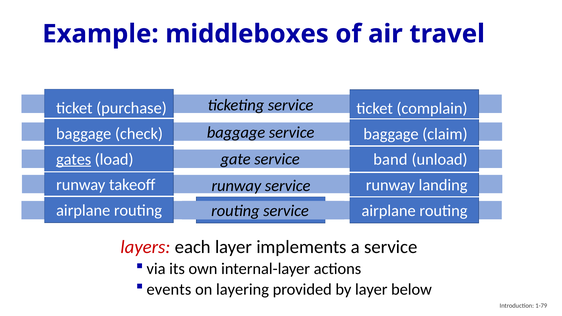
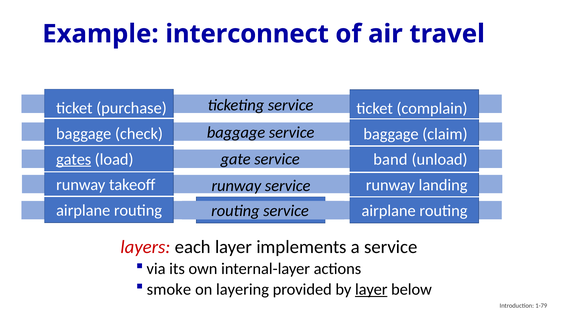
middleboxes: middleboxes -> interconnect
events: events -> smoke
layer at (371, 289) underline: none -> present
